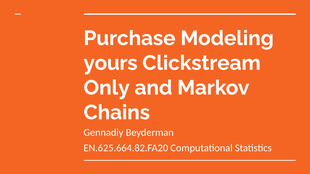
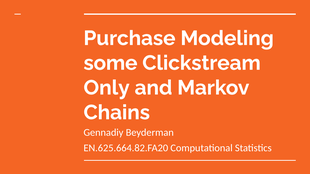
yours: yours -> some
